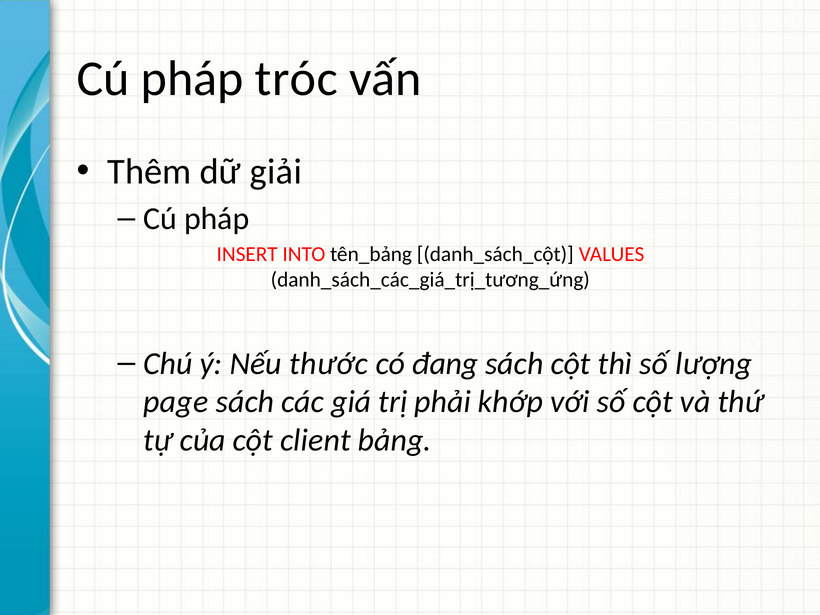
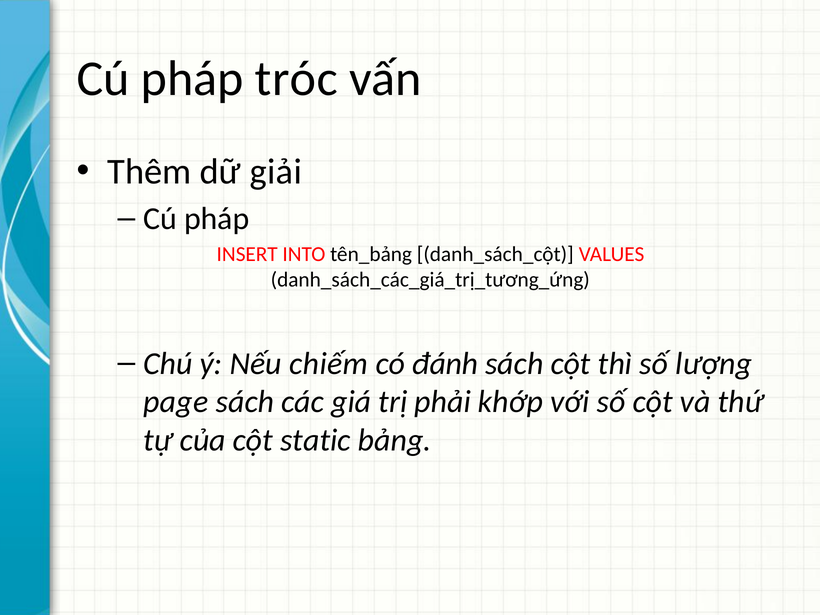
thước: thước -> chiếm
đang: đang -> đánh
client: client -> static
